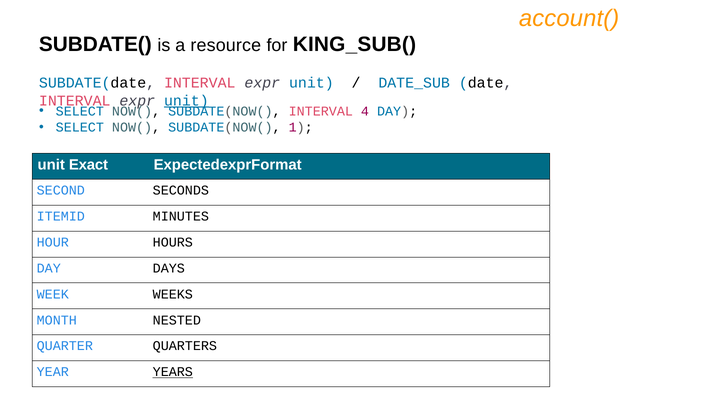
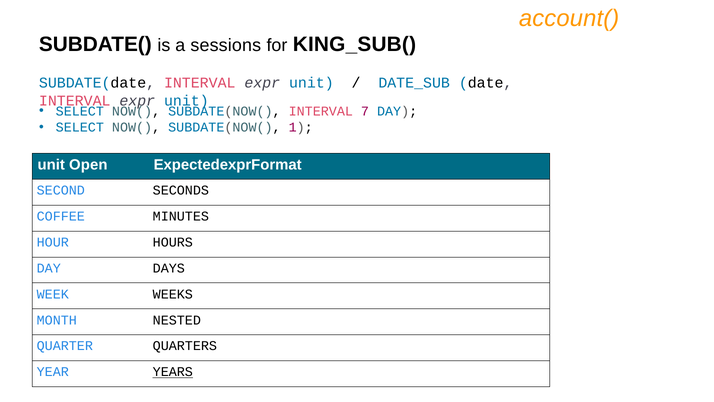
resource: resource -> sessions
unit at (186, 101) underline: present -> none
4: 4 -> 7
Exact: Exact -> Open
ITEMID: ITEMID -> COFFEE
